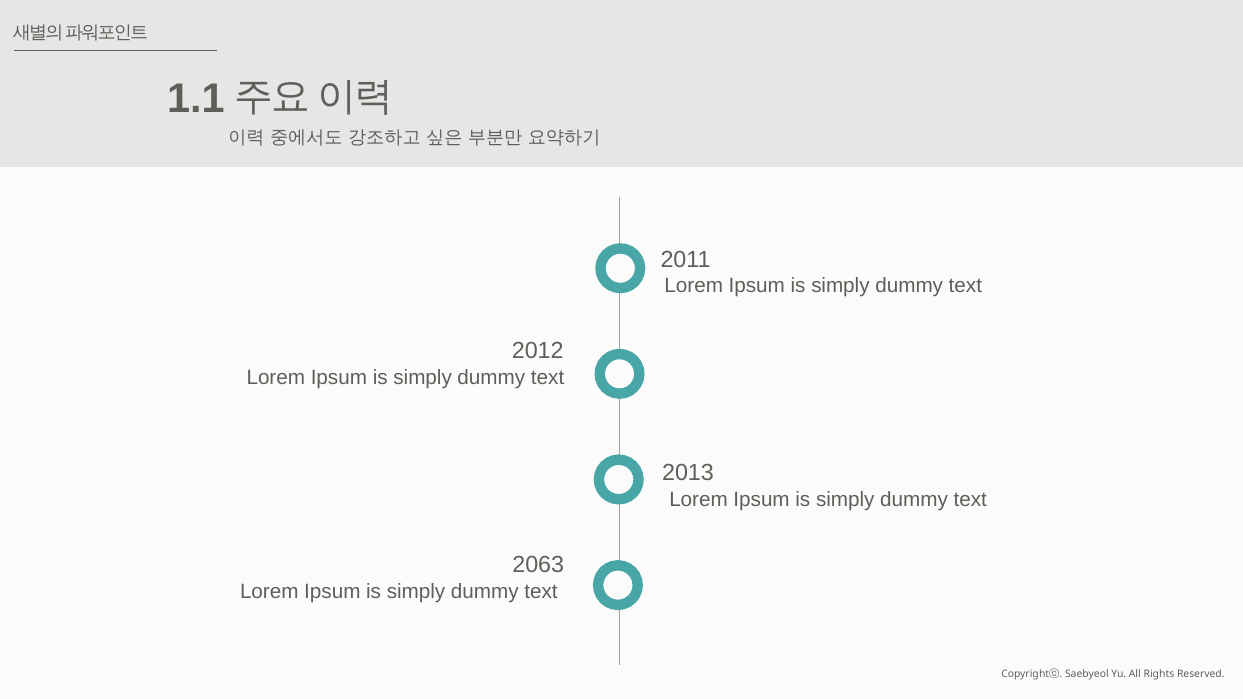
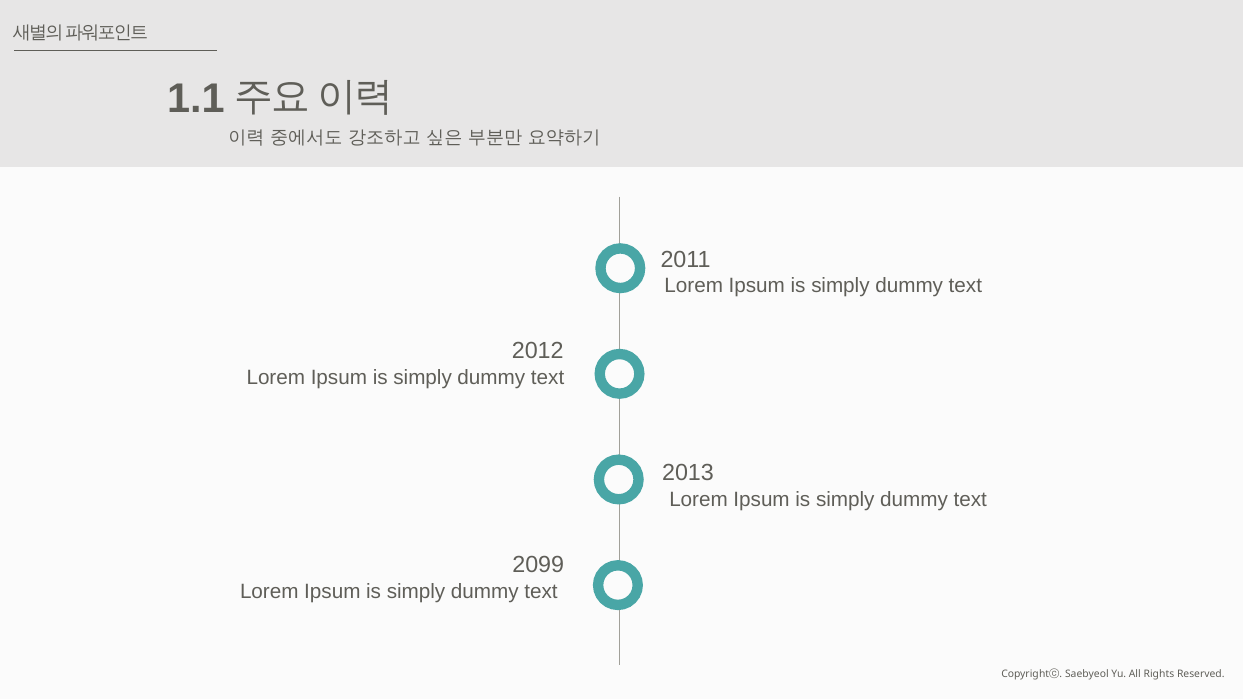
2063: 2063 -> 2099
